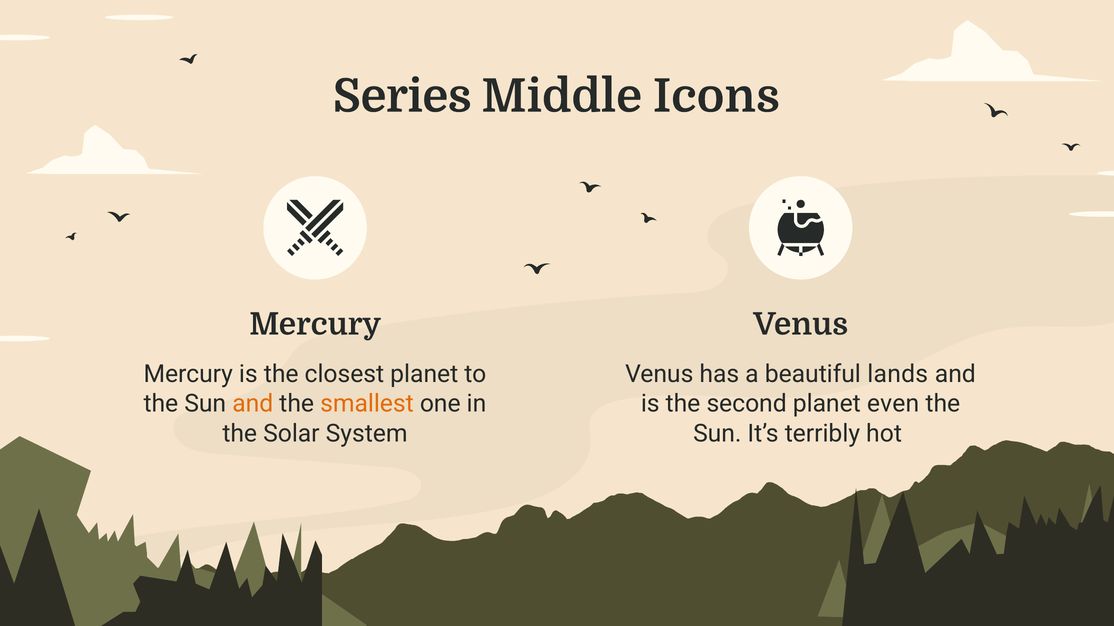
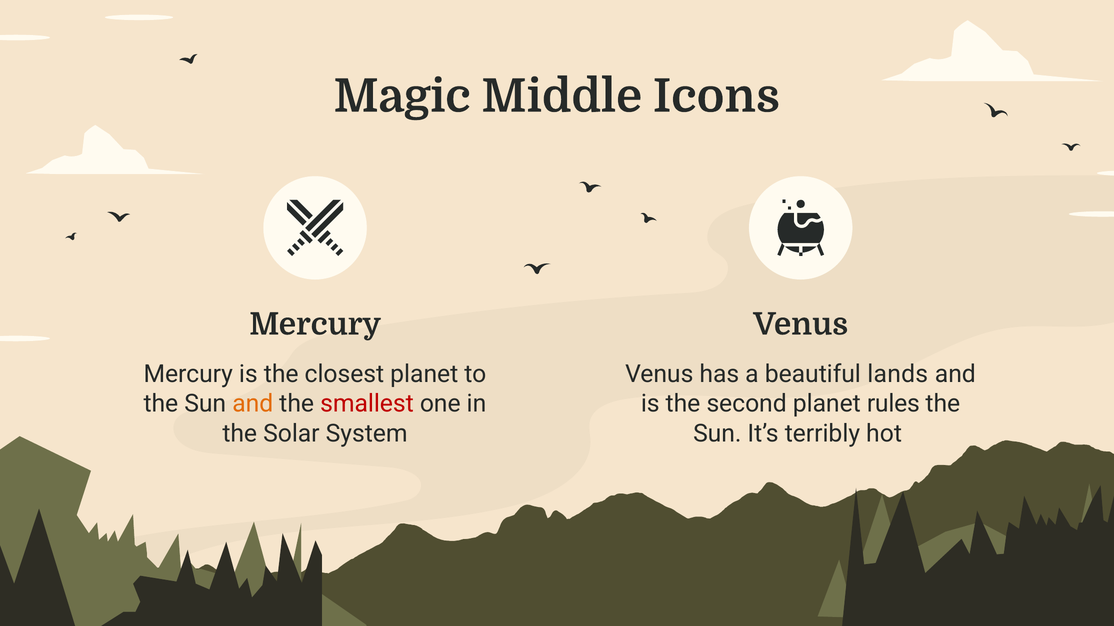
Series: Series -> Magic
smallest colour: orange -> red
even: even -> rules
